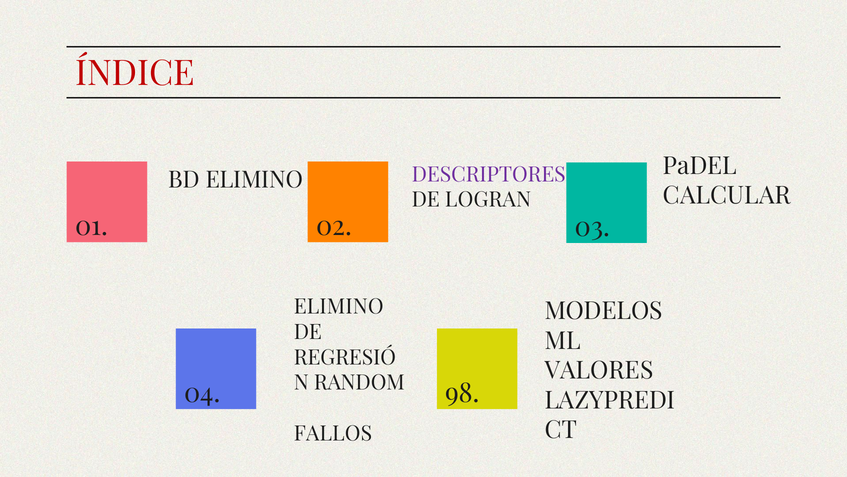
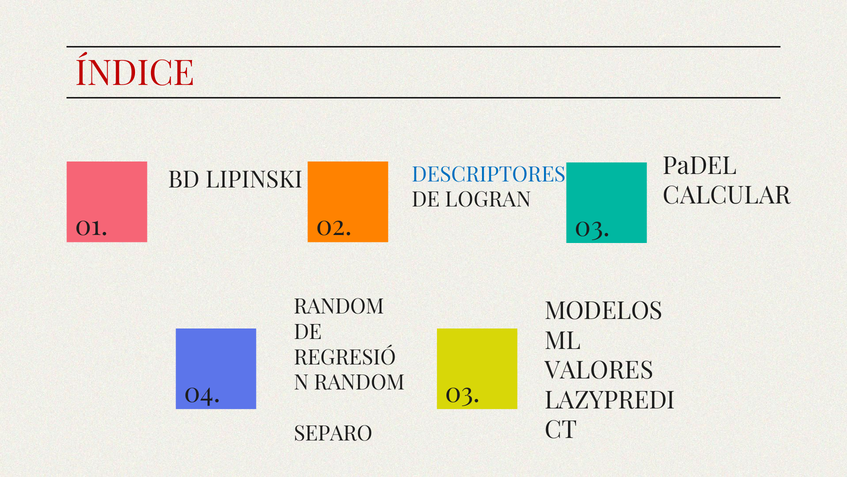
DESCRIPTORES colour: purple -> blue
BD ELIMINO: ELIMINO -> LIPINSKI
ELIMINO at (339, 306): ELIMINO -> RANDOM
04 98: 98 -> 03
FALLOS: FALLOS -> SEPARO
